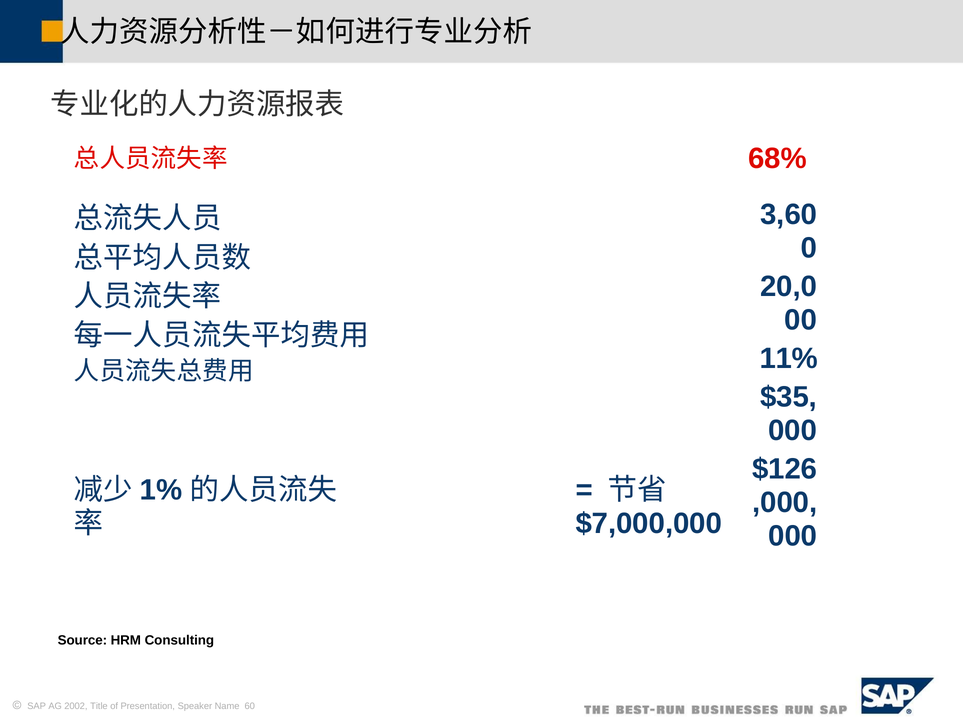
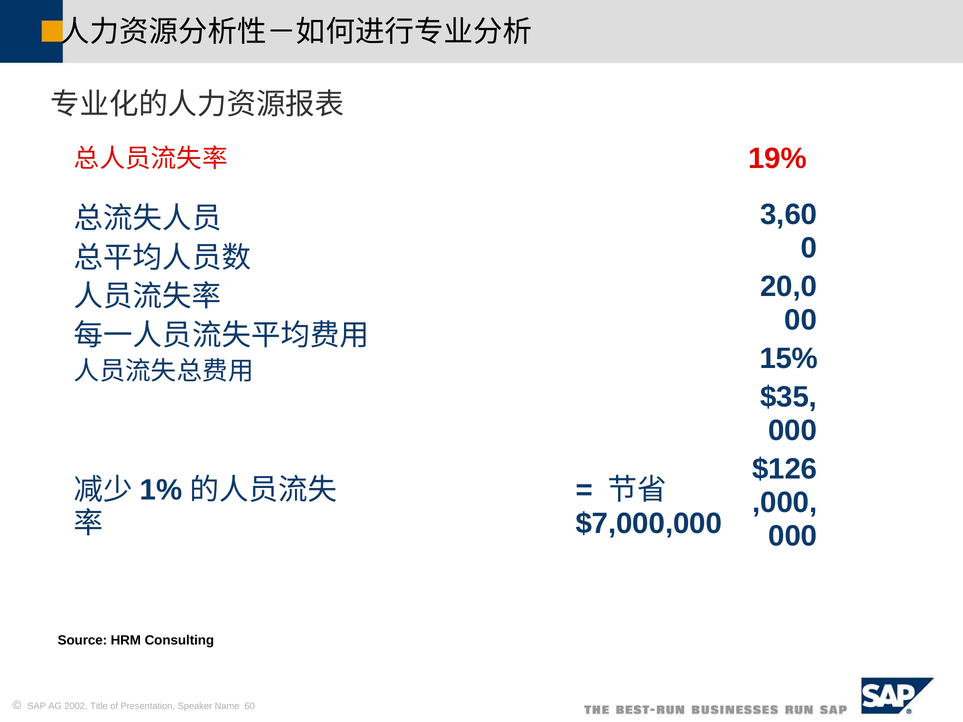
68%: 68% -> 19%
11%: 11% -> 15%
